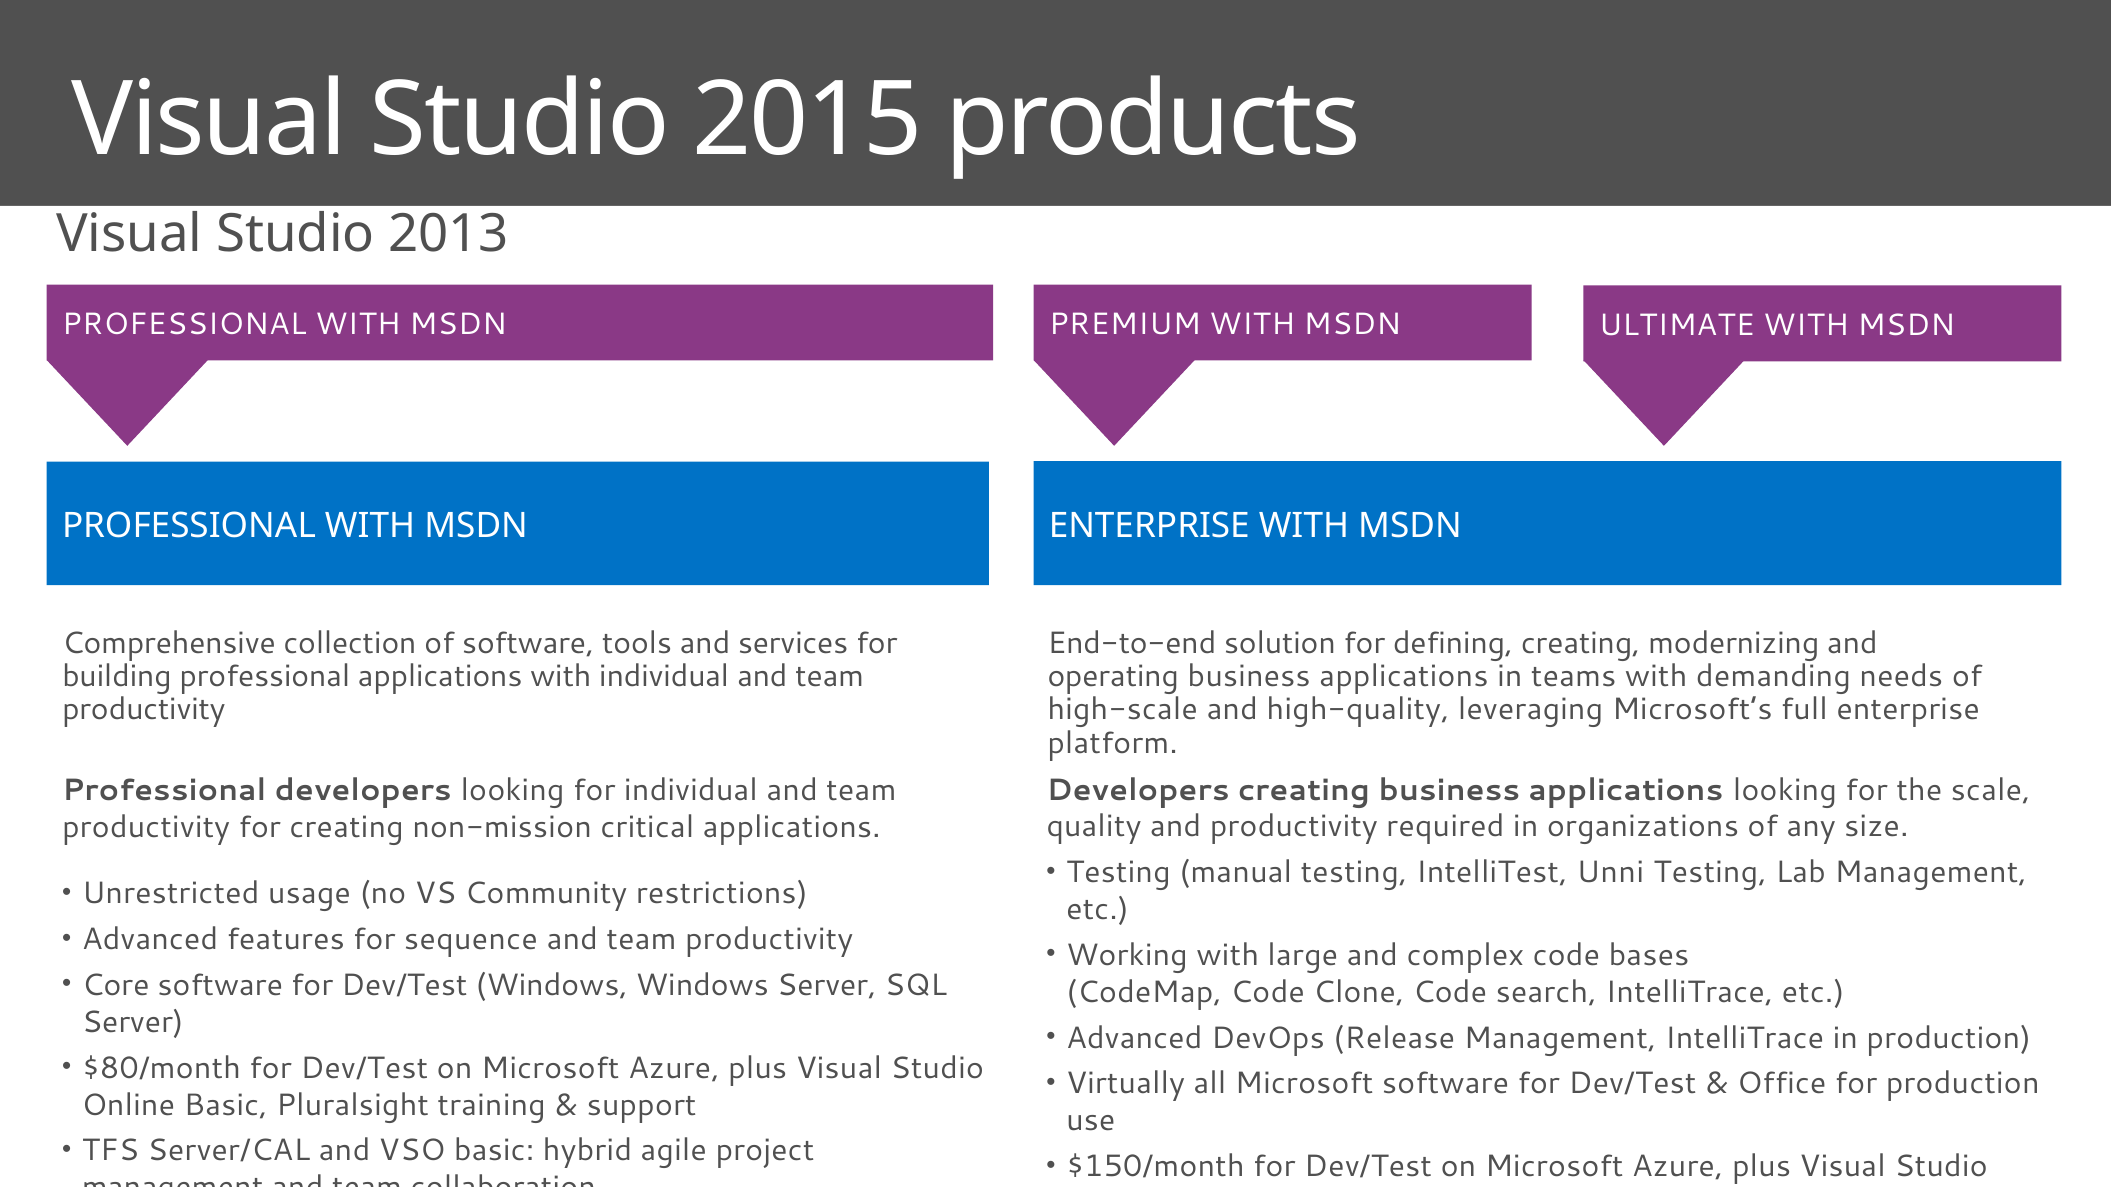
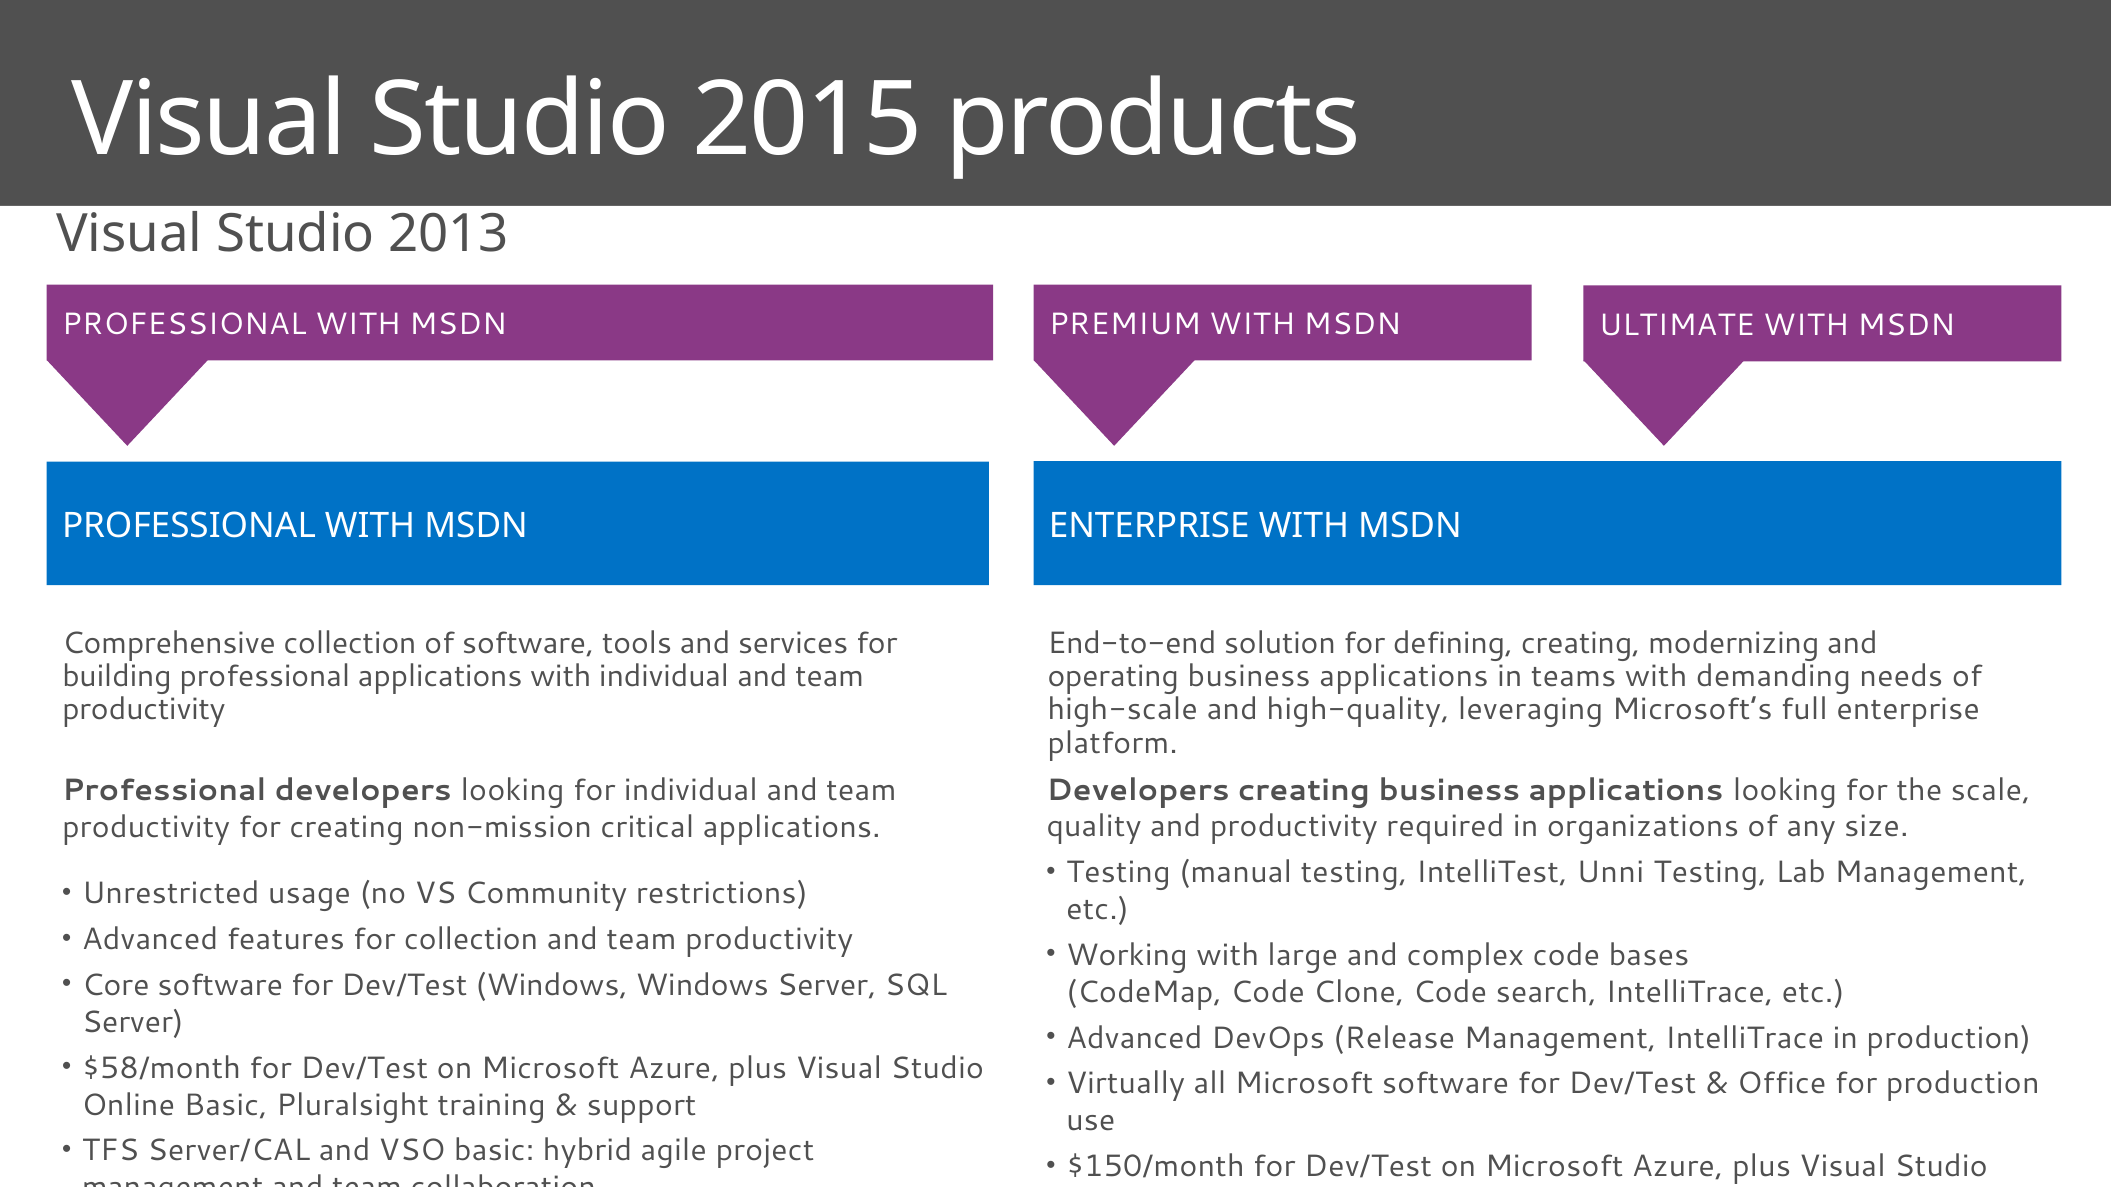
for sequence: sequence -> collection
$80/month: $80/month -> $58/month
